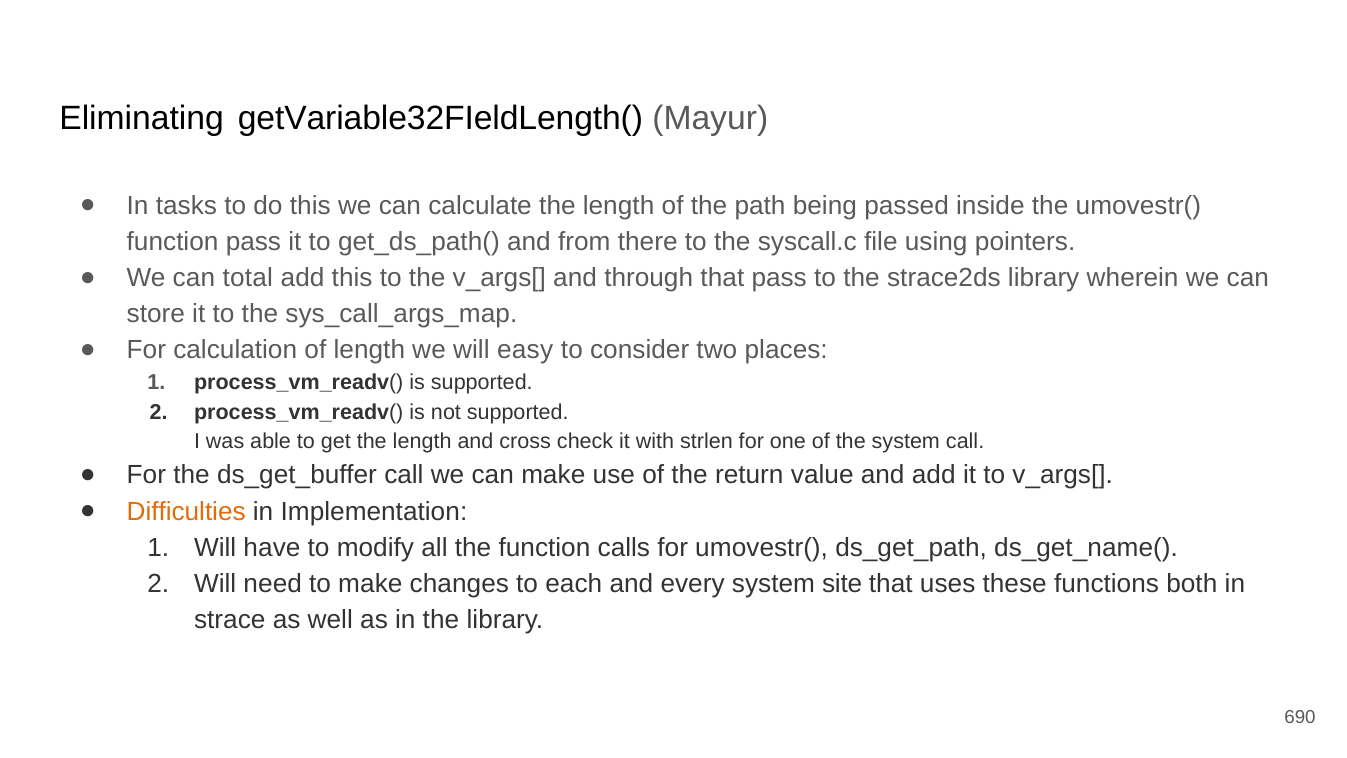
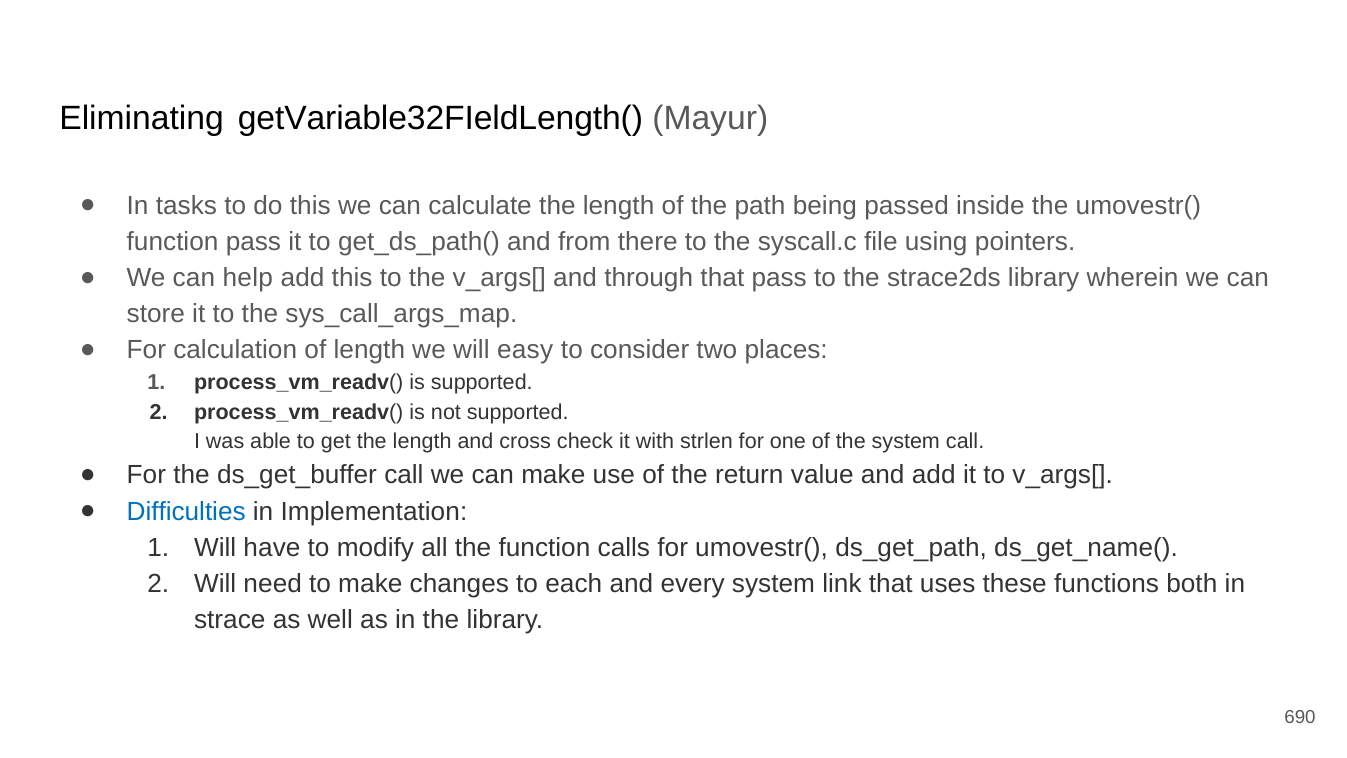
total: total -> help
Difficulties colour: orange -> blue
site: site -> link
